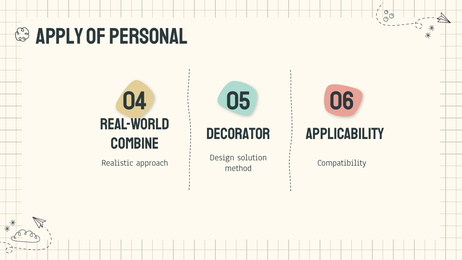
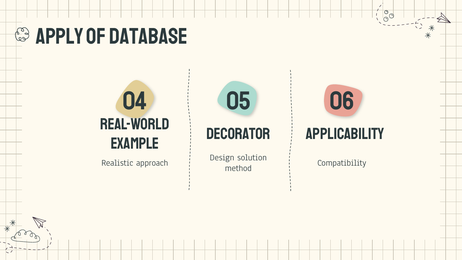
personal: personal -> database
combine: combine -> example
